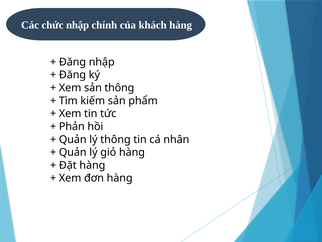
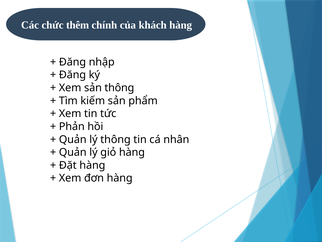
chức nhập: nhập -> thêm
